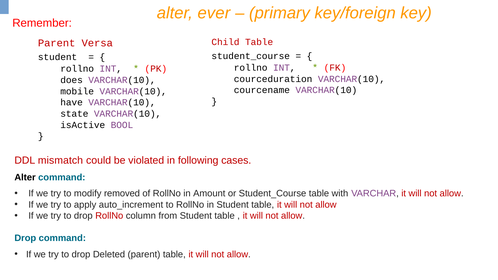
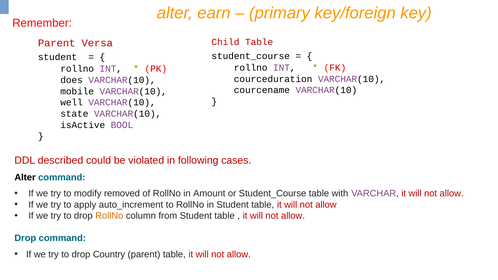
ever: ever -> earn
have: have -> well
mismatch: mismatch -> described
RollNo at (109, 216) colour: red -> orange
Deleted: Deleted -> Country
